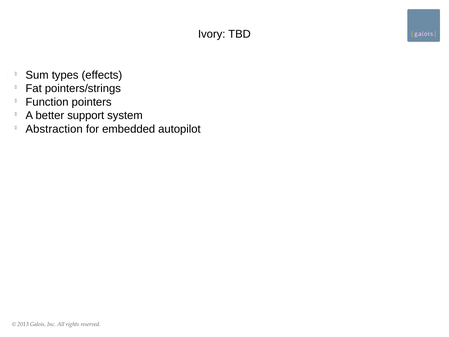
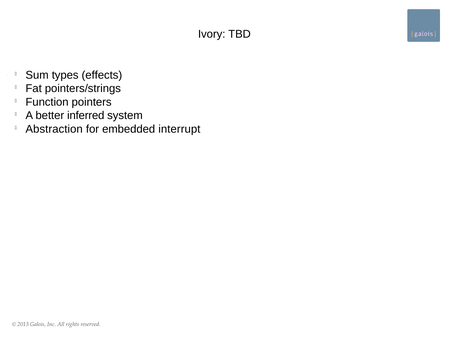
support: support -> inferred
autopilot: autopilot -> interrupt
